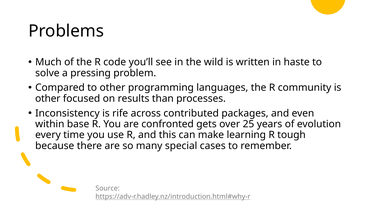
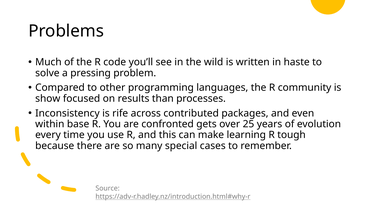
other at (48, 99): other -> show
